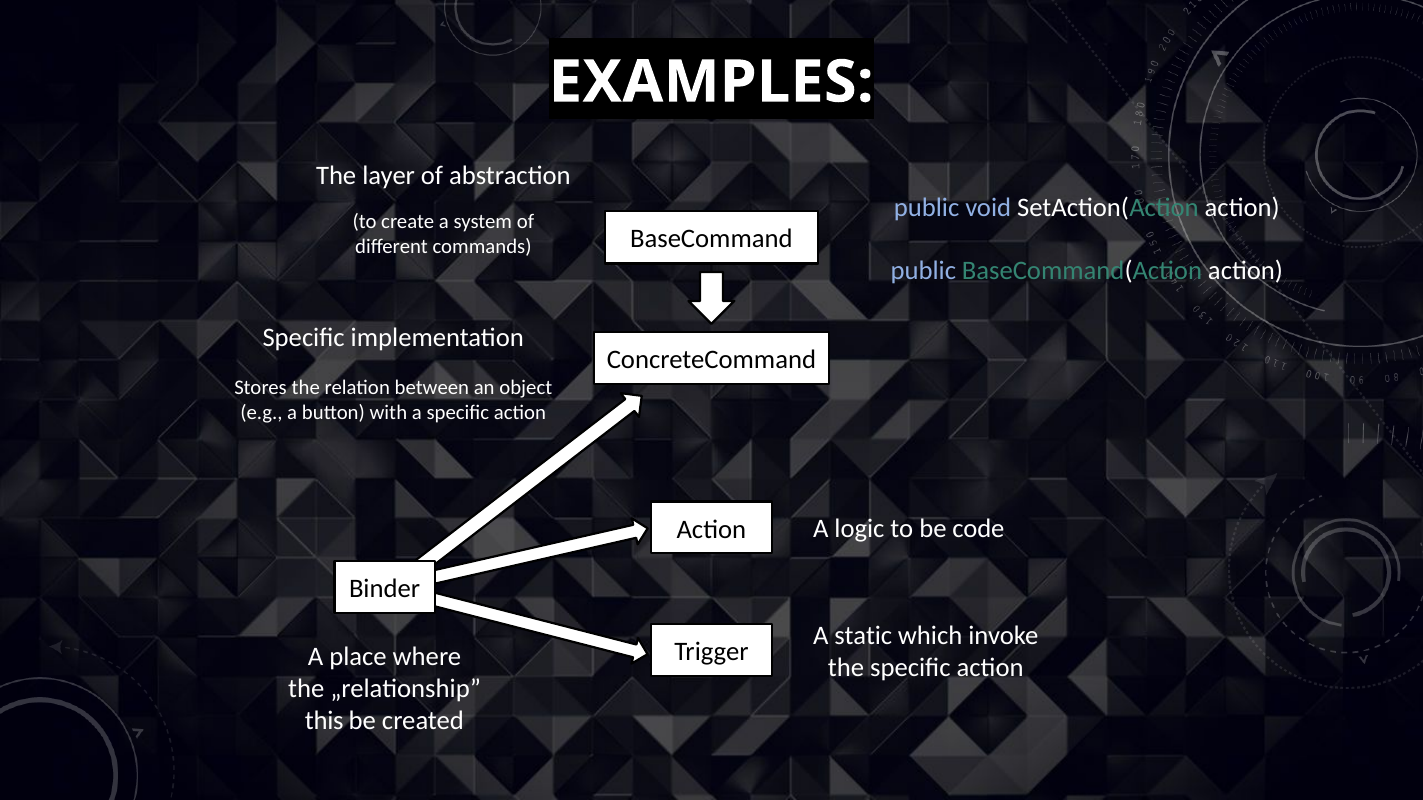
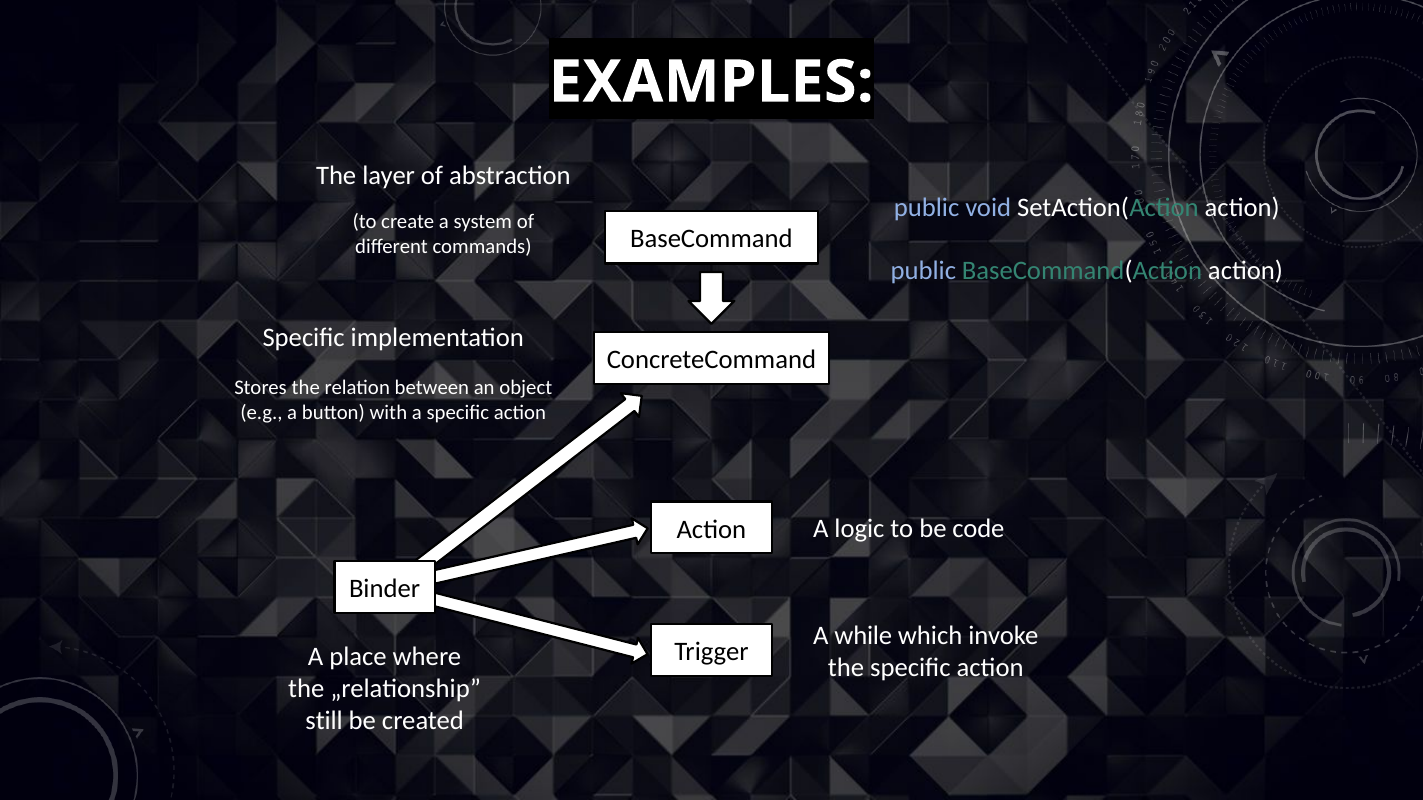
static: static -> while
this: this -> still
